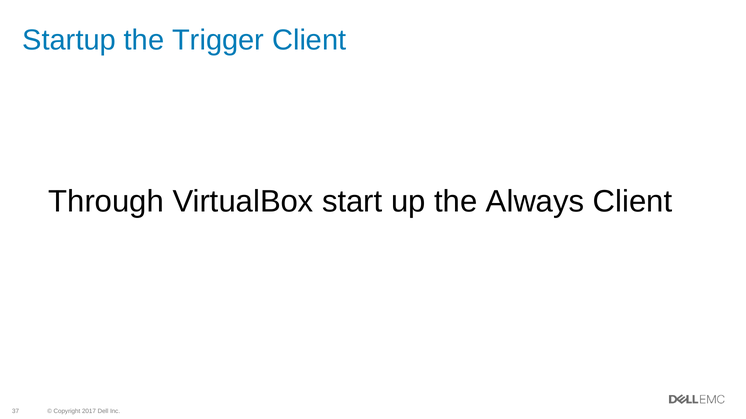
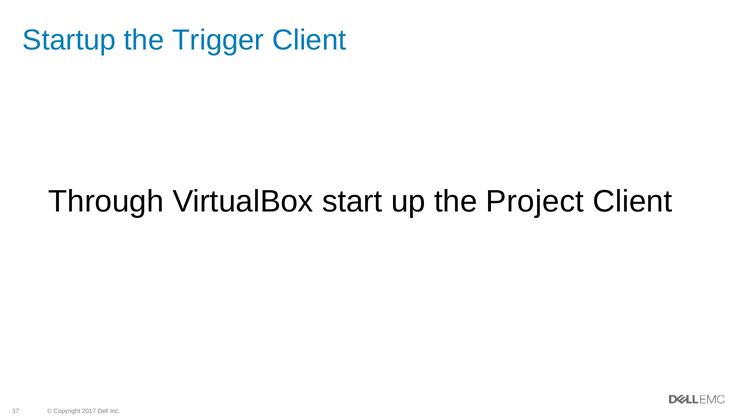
Always: Always -> Project
